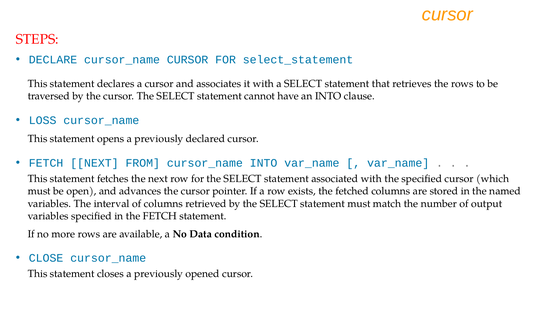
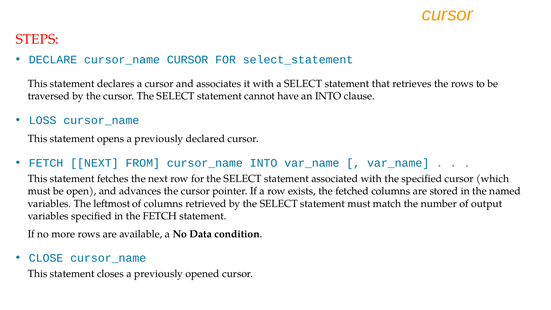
interval: interval -> leftmost
